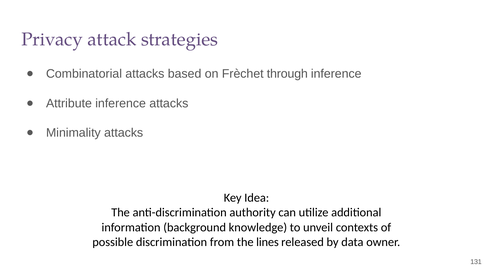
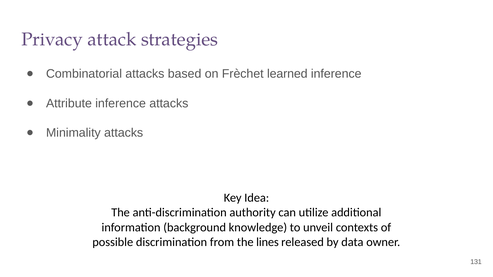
through: through -> learned
